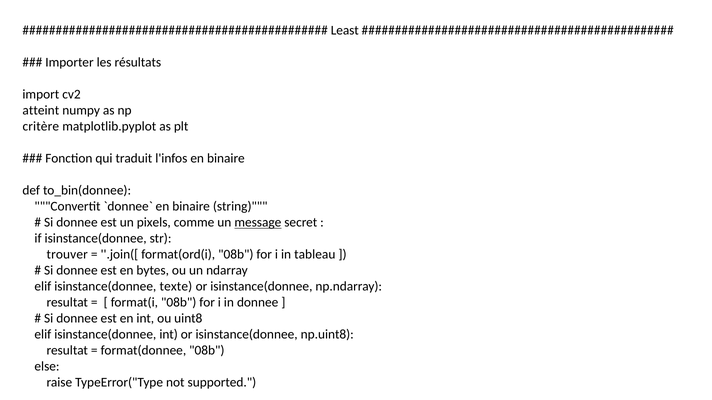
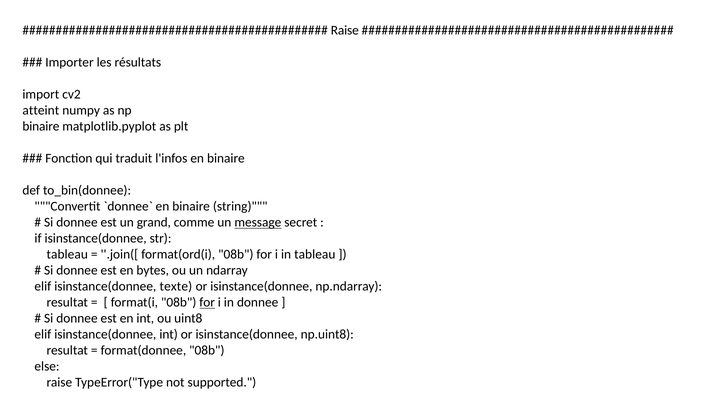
Least at (345, 31): Least -> Raise
critère at (41, 127): critère -> binaire
un pixels: pixels -> grand
trouver at (67, 255): trouver -> tableau
for at (207, 303) underline: none -> present
